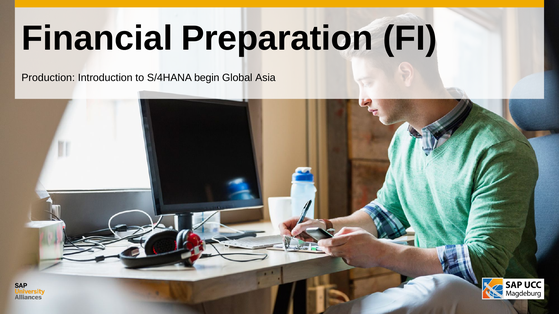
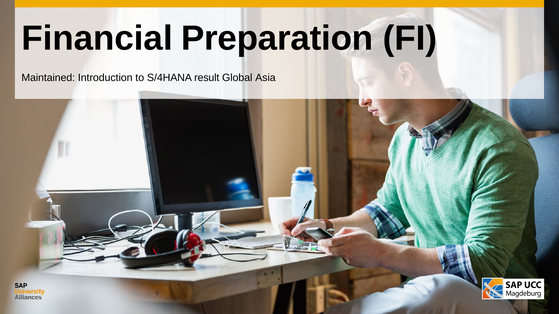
Production: Production -> Maintained
begin: begin -> result
